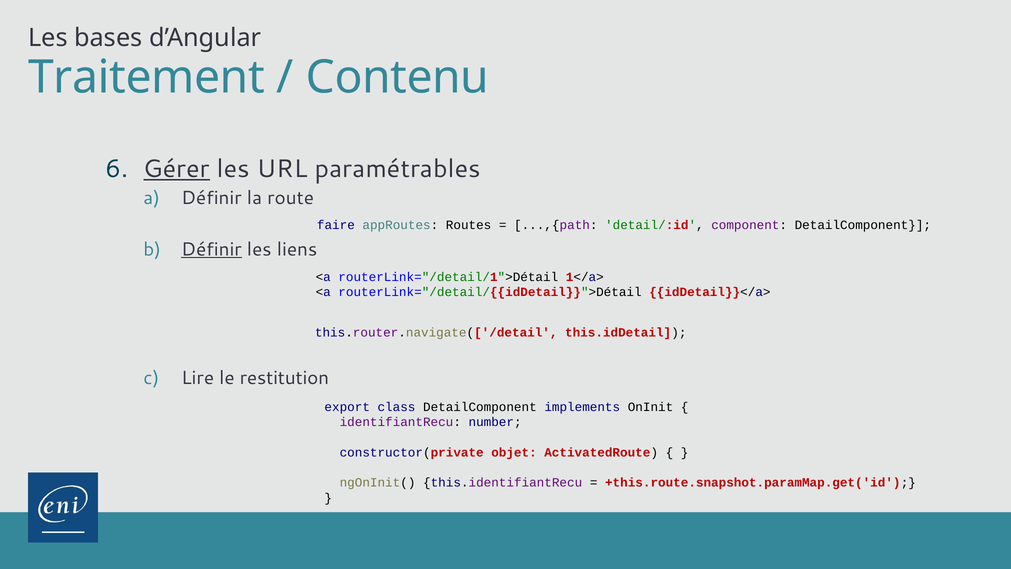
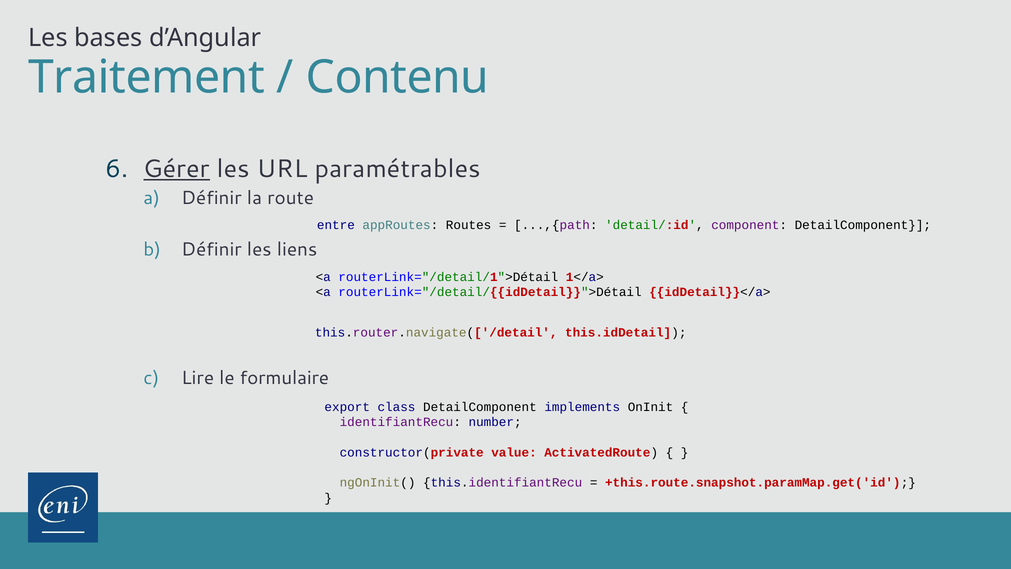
faire: faire -> entre
Définir at (211, 249) underline: present -> none
restitution: restitution -> formulaire
objet: objet -> value
